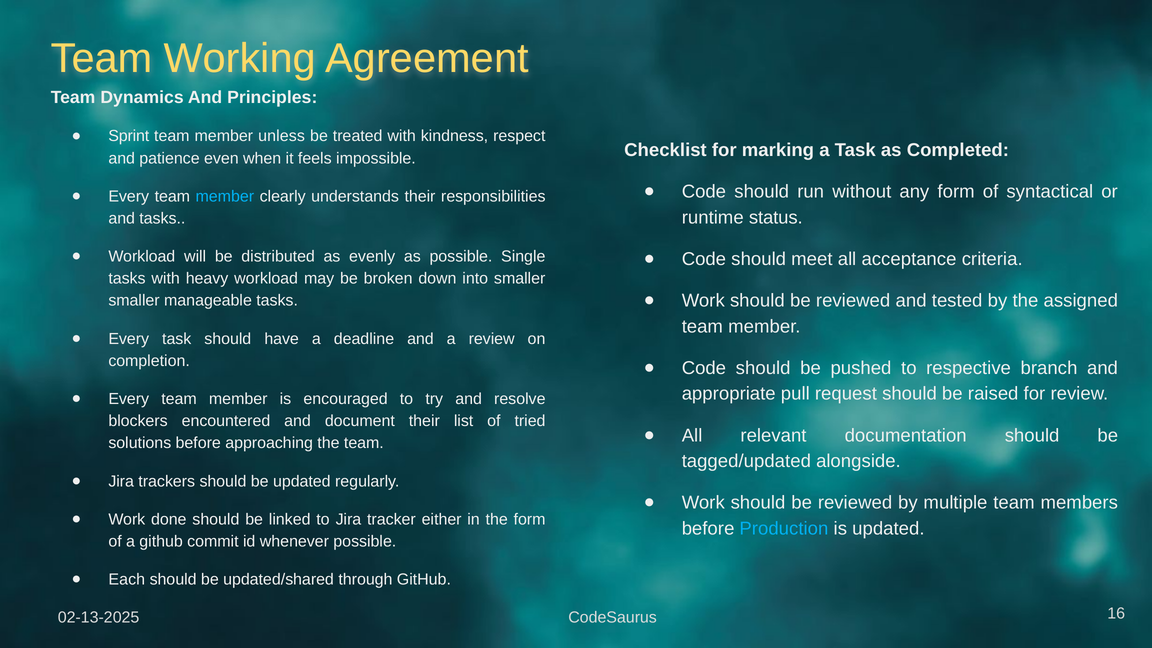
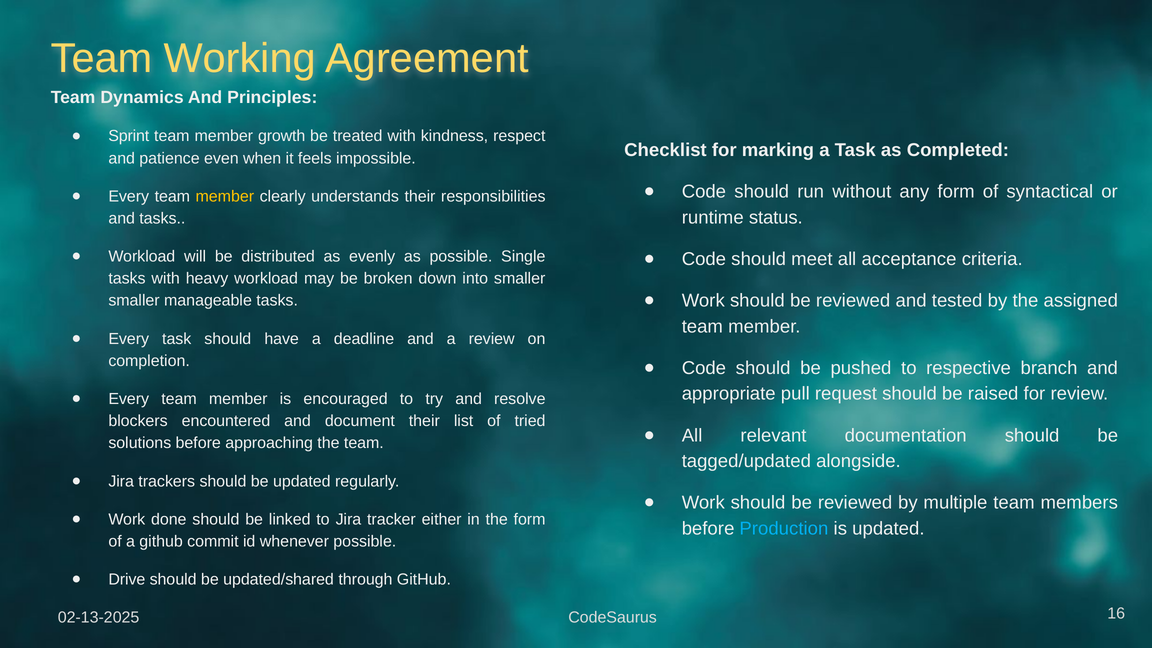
unless: unless -> growth
member at (225, 196) colour: light blue -> yellow
Each: Each -> Drive
